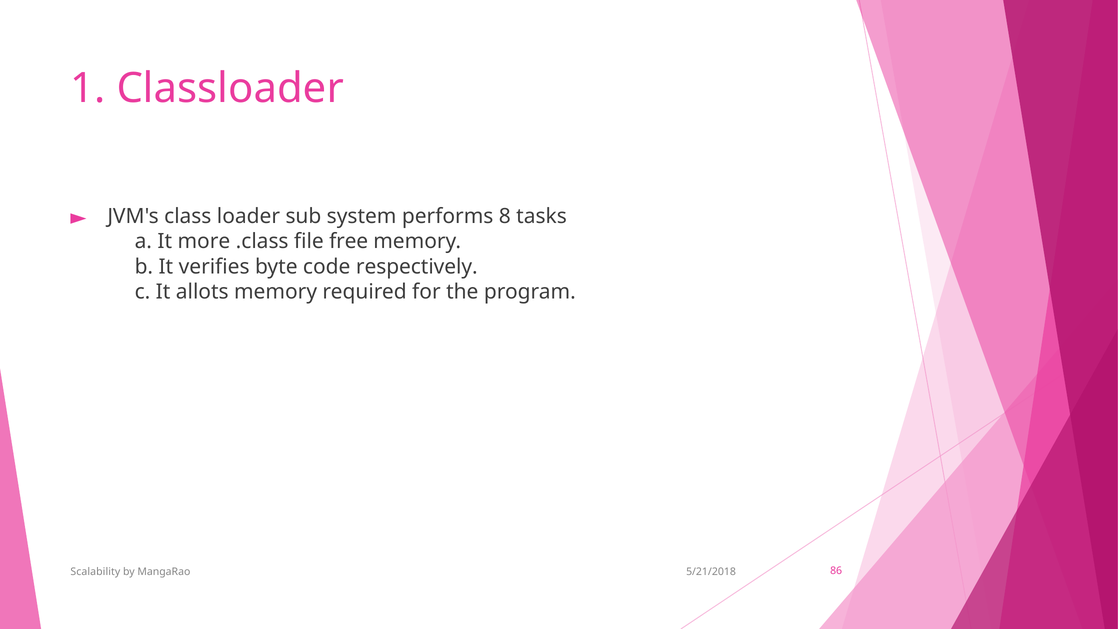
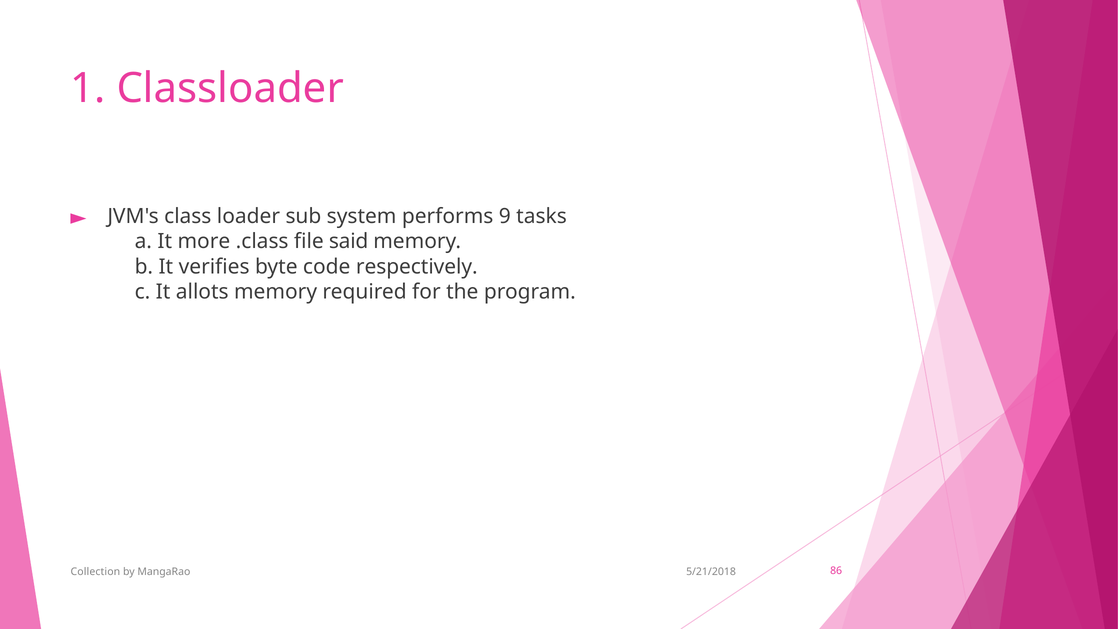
8: 8 -> 9
free: free -> said
Scalability: Scalability -> Collection
